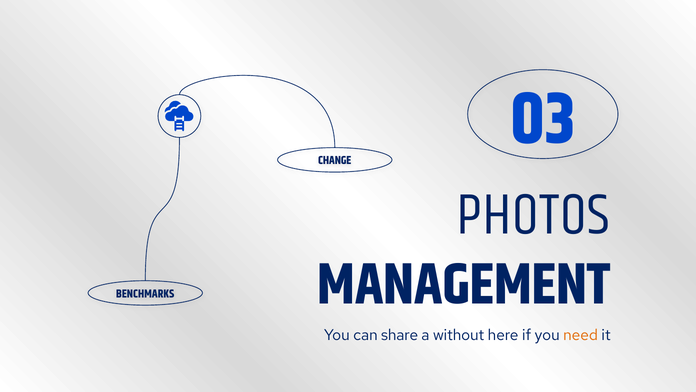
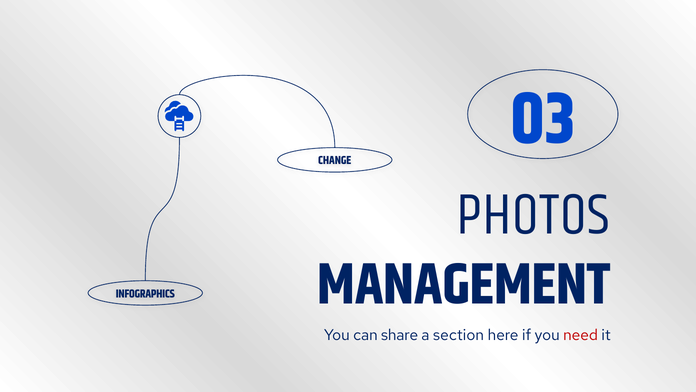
BENCHMARKS: BENCHMARKS -> INFOGRAPHICS
without: without -> section
need colour: orange -> red
